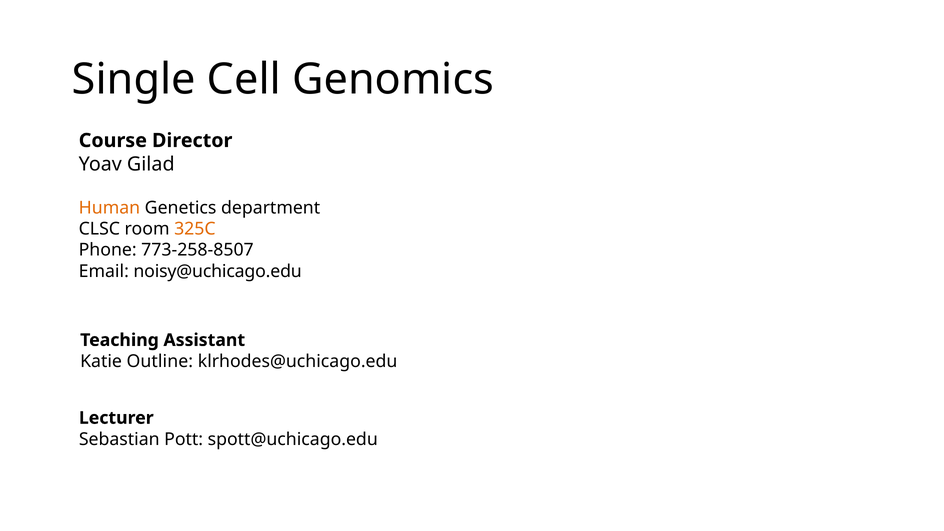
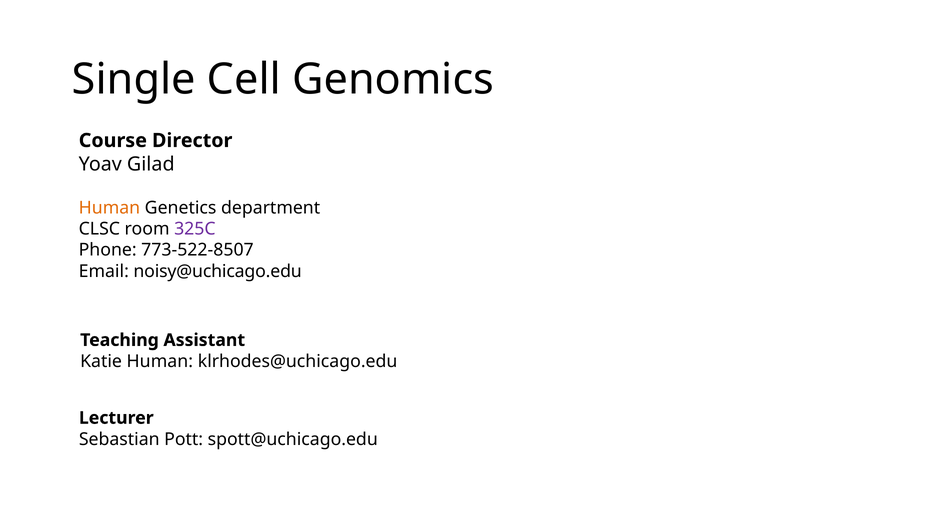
325C colour: orange -> purple
773-258-8507: 773-258-8507 -> 773-522-8507
Katie Outline: Outline -> Human
